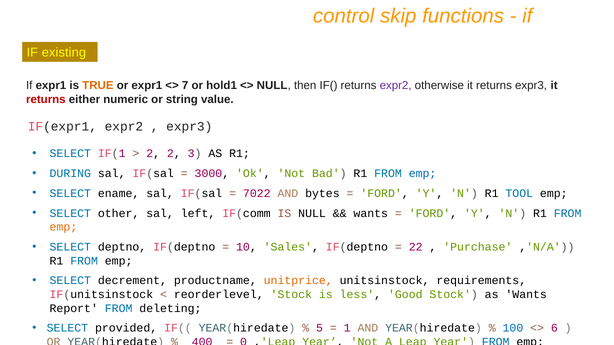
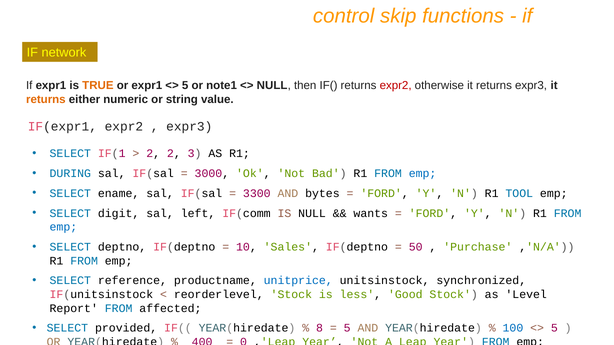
existing: existing -> network
7 at (185, 86): 7 -> 5
hold1: hold1 -> note1
expr2 at (396, 86) colour: purple -> red
returns at (46, 100) colour: red -> orange
7022: 7022 -> 3300
other: other -> digit
emp at (63, 227) colour: orange -> blue
22: 22 -> 50
decrement: decrement -> reference
unitprice colour: orange -> blue
requirements: requirements -> synchronized
as Wants: Wants -> Level
deleting: deleting -> affected
5: 5 -> 8
1 at (347, 329): 1 -> 5
6 at (554, 329): 6 -> 5
